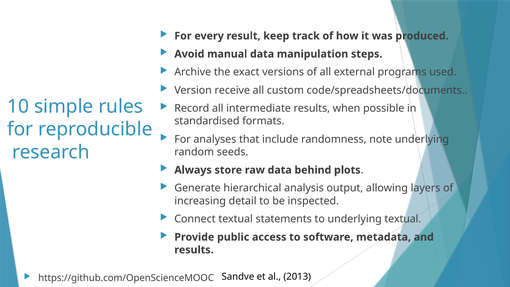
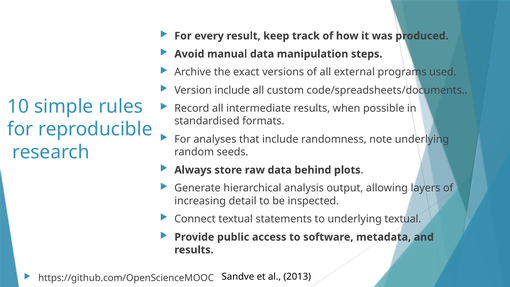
Version receive: receive -> include
